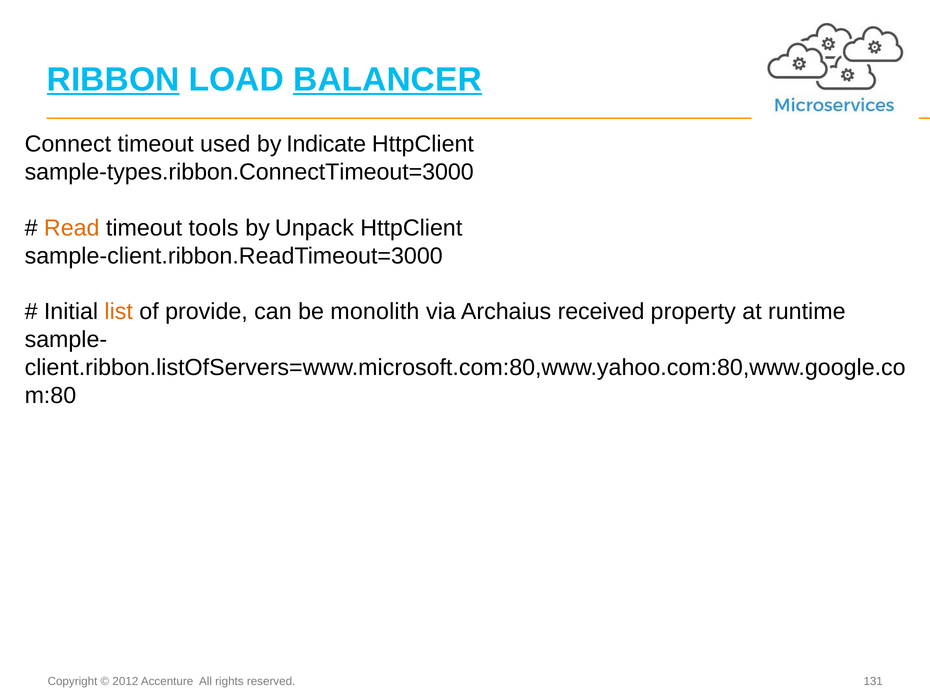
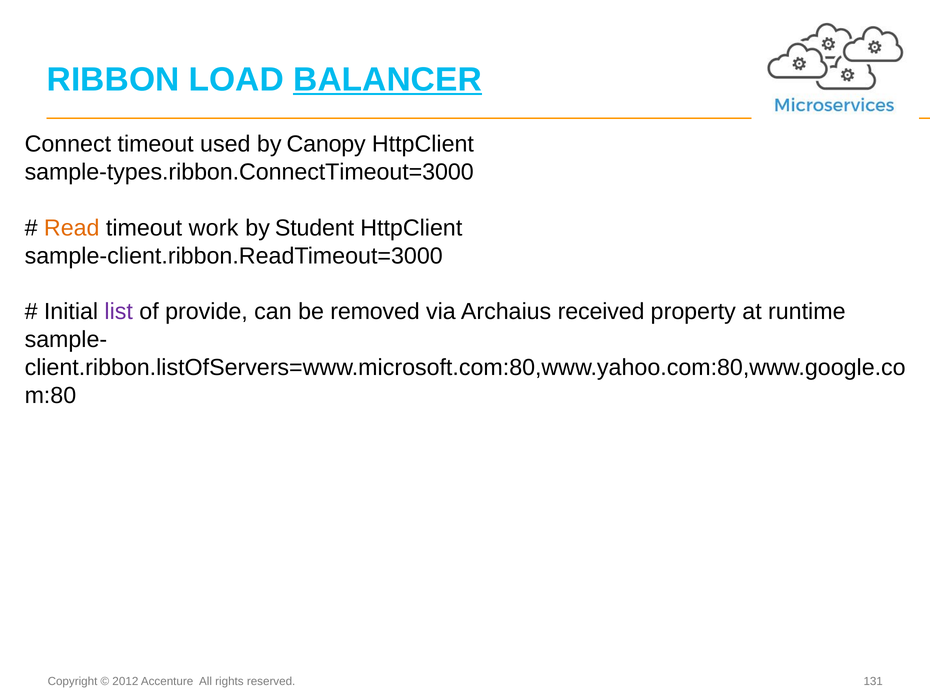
RIBBON underline: present -> none
Indicate: Indicate -> Canopy
tools: tools -> work
Unpack: Unpack -> Student
list colour: orange -> purple
monolith: monolith -> removed
